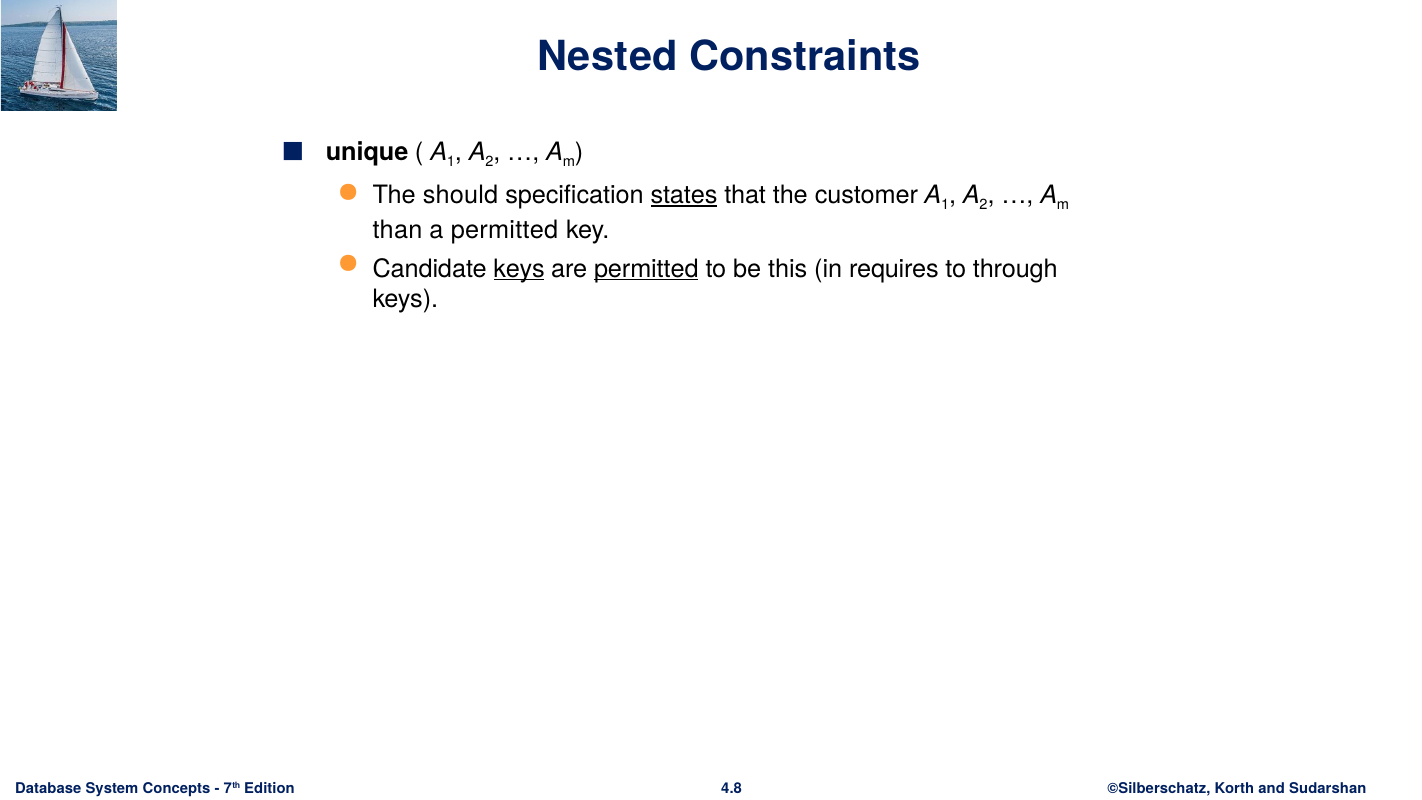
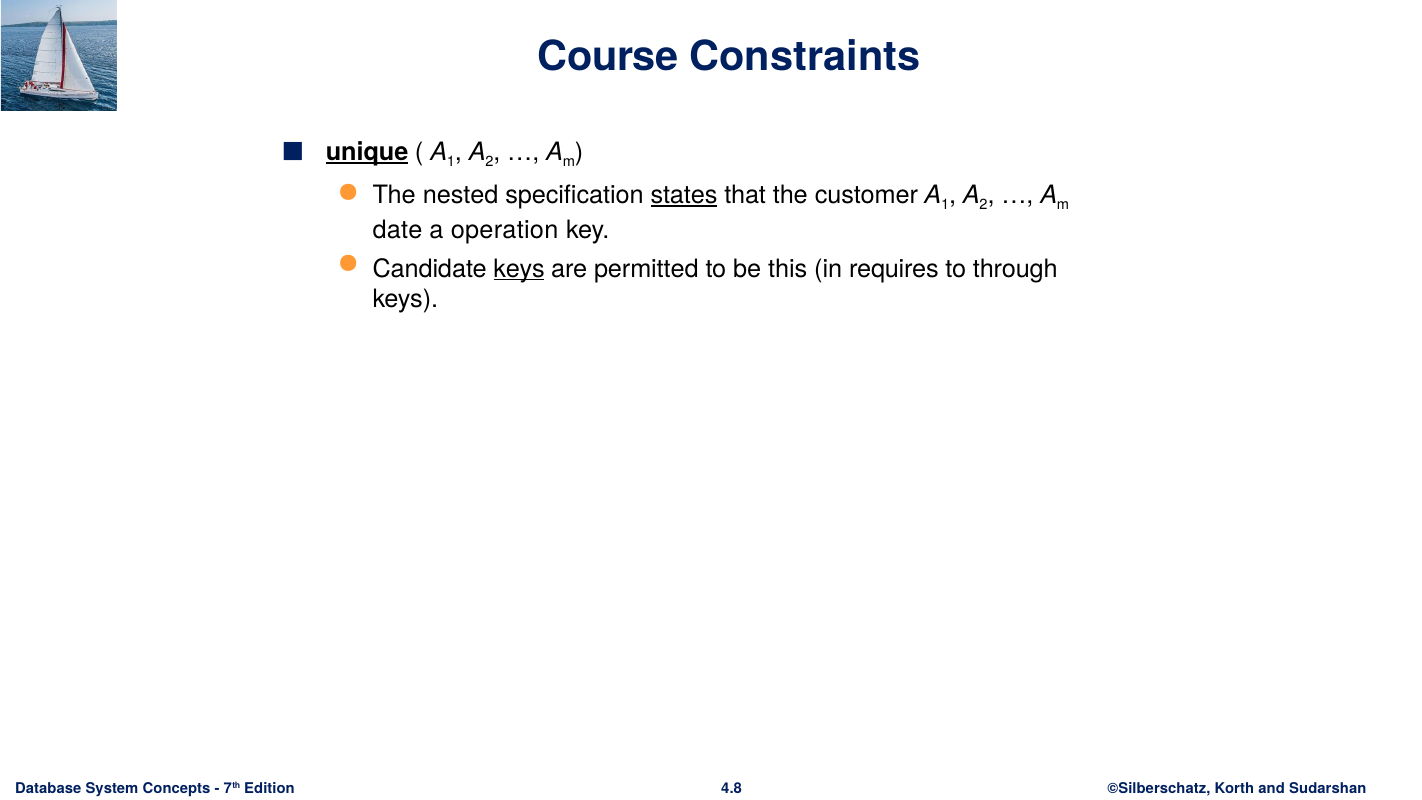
Nested: Nested -> Course
unique underline: none -> present
should: should -> nested
than: than -> date
a permitted: permitted -> operation
permitted at (646, 269) underline: present -> none
